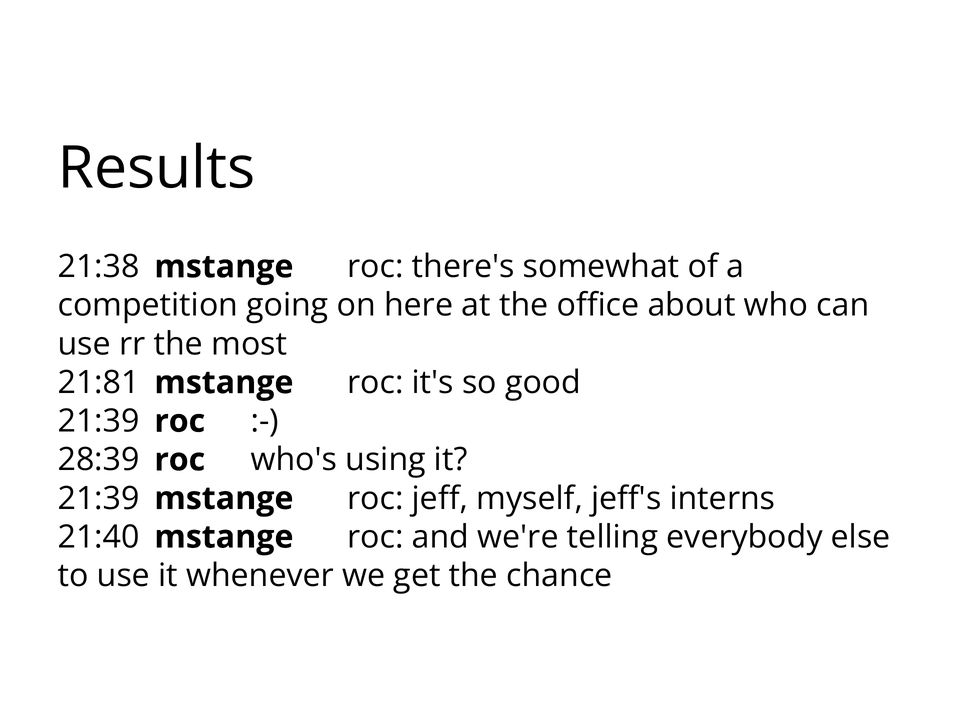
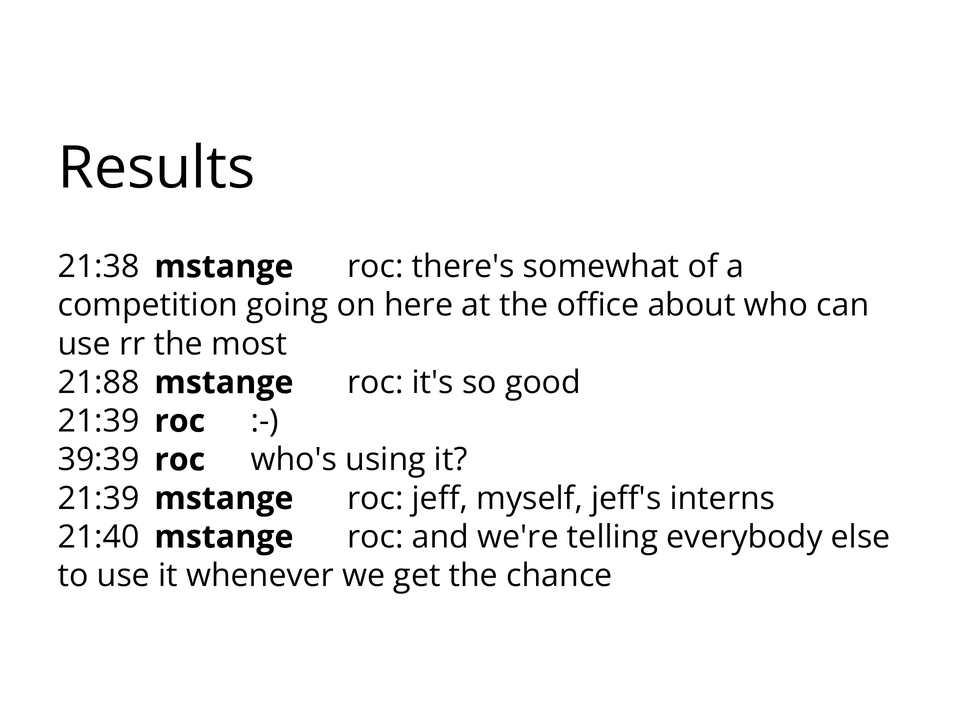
21:81: 21:81 -> 21:88
28:39: 28:39 -> 39:39
